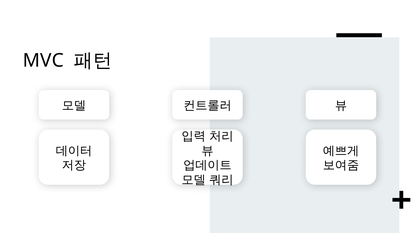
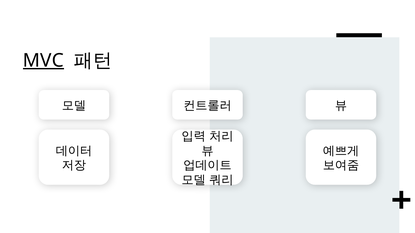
MVC underline: none -> present
